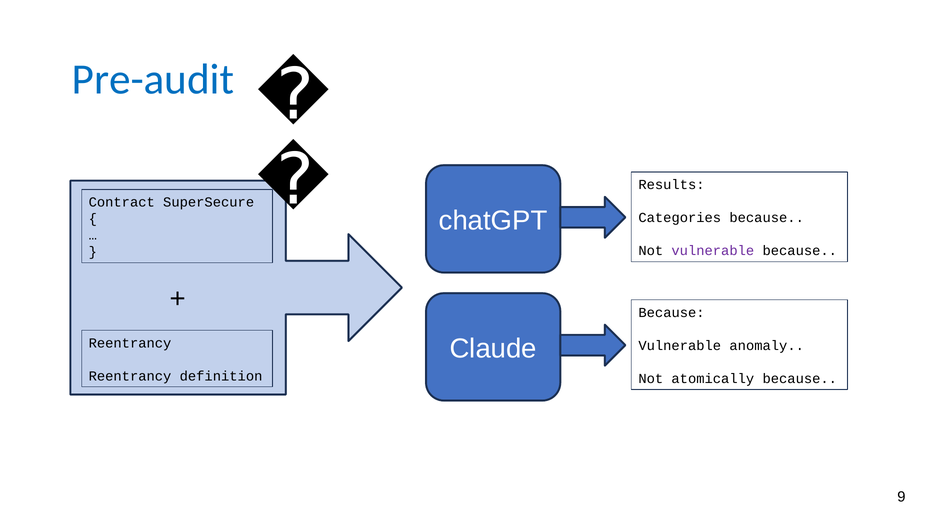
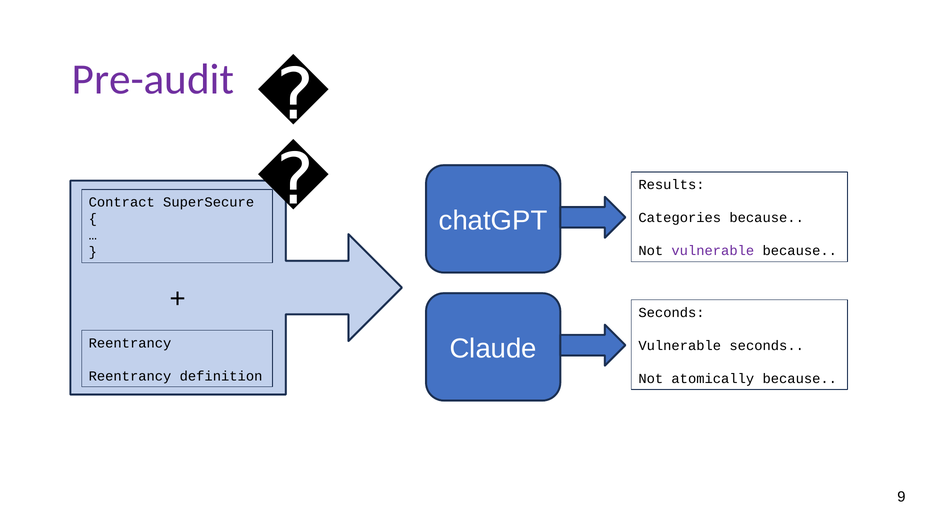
Pre-audit colour: blue -> purple
Because at (672, 313): Because -> Seconds
Vulnerable anomaly: anomaly -> seconds
